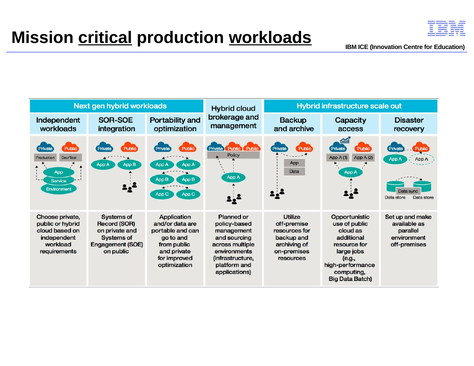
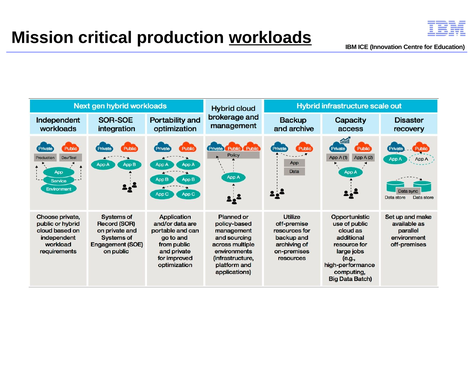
critical underline: present -> none
